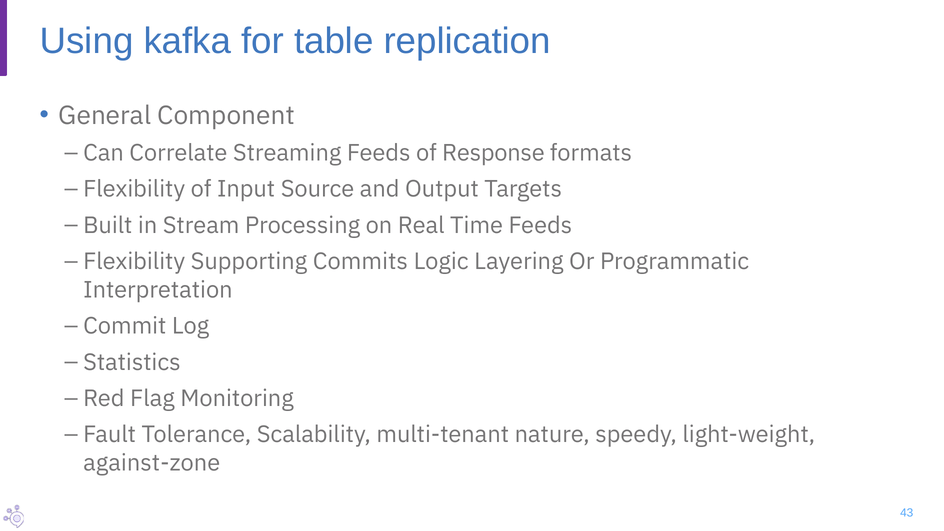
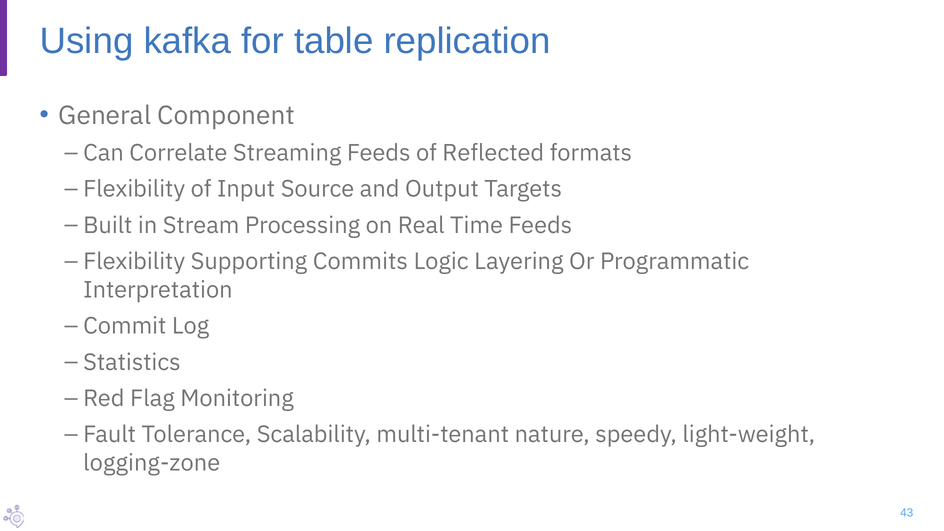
Response: Response -> Reflected
against-zone: against-zone -> logging-zone
